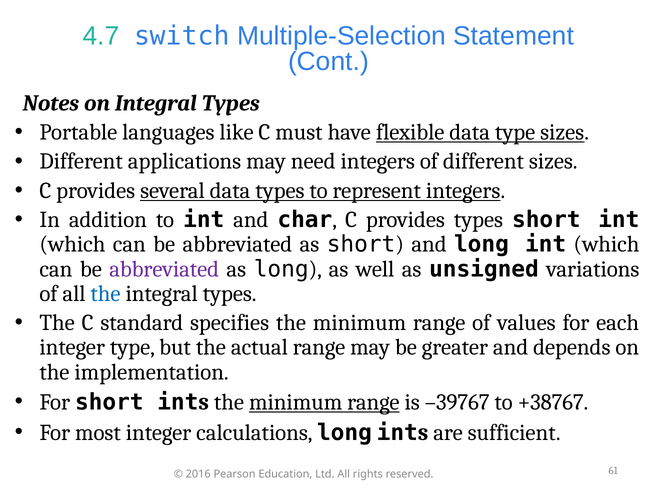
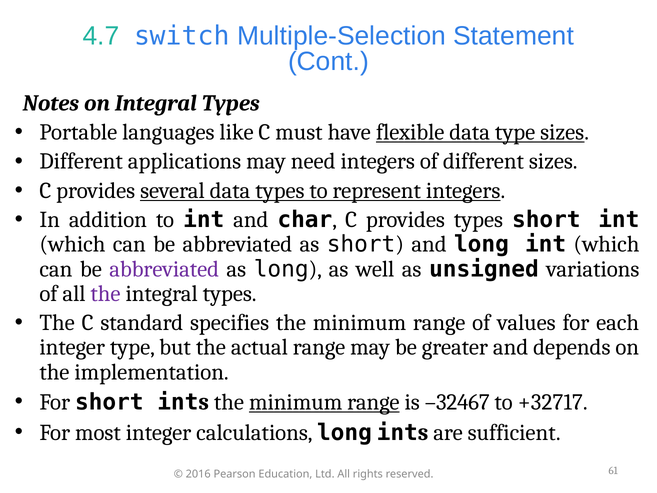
the at (105, 293) colour: blue -> purple
–39767: –39767 -> –32467
+38767: +38767 -> +32717
